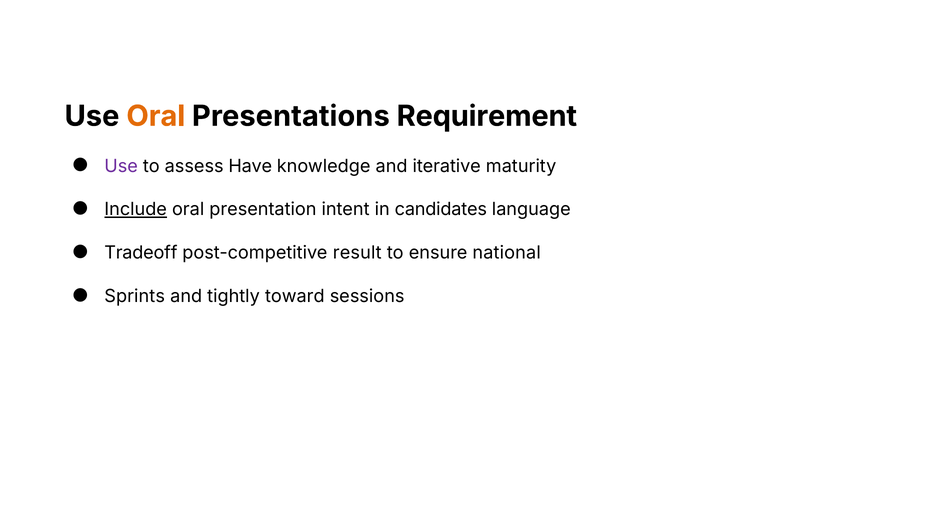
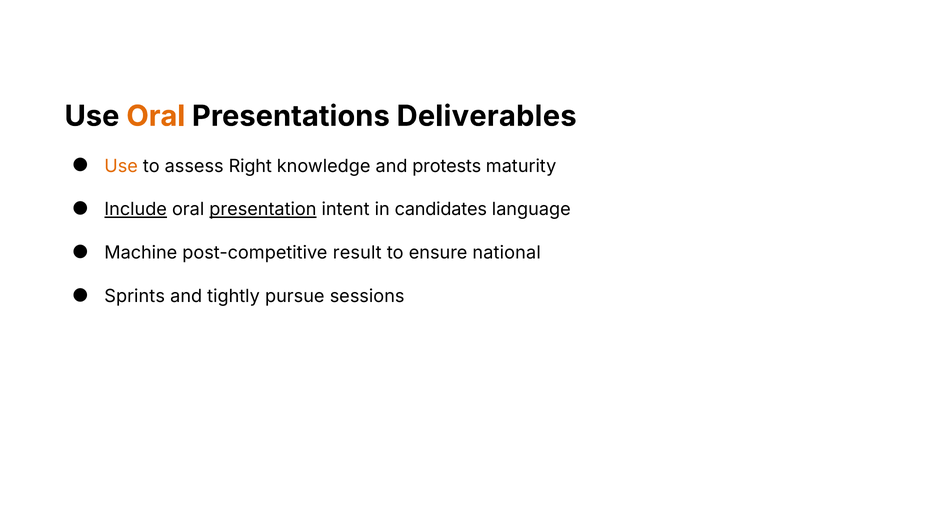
Requirement: Requirement -> Deliverables
Use at (121, 166) colour: purple -> orange
Have: Have -> Right
iterative: iterative -> protests
presentation underline: none -> present
Tradeoff: Tradeoff -> Machine
toward: toward -> pursue
